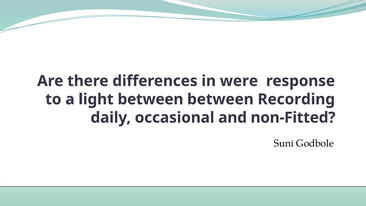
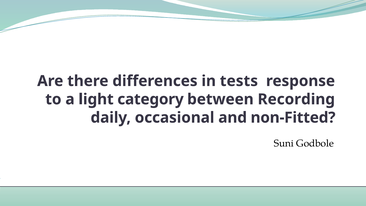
were: were -> tests
light between: between -> category
